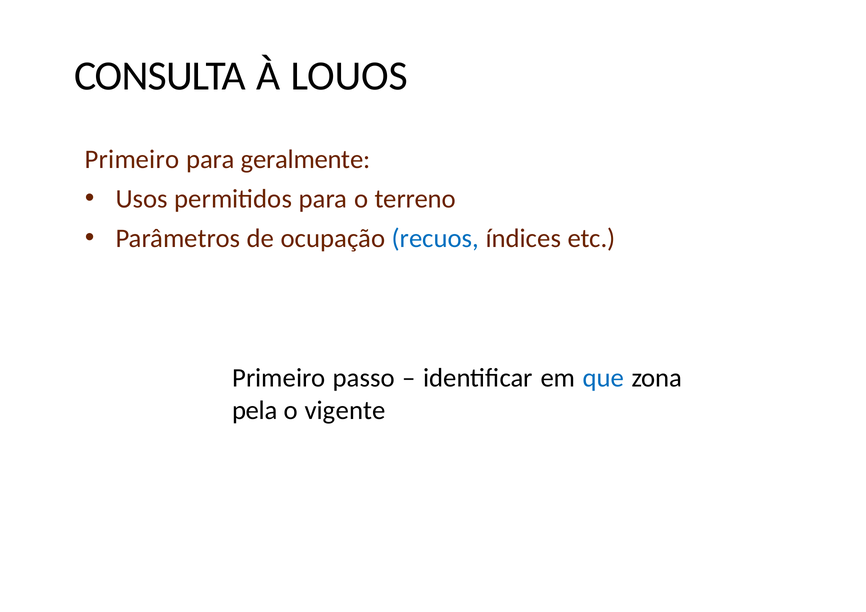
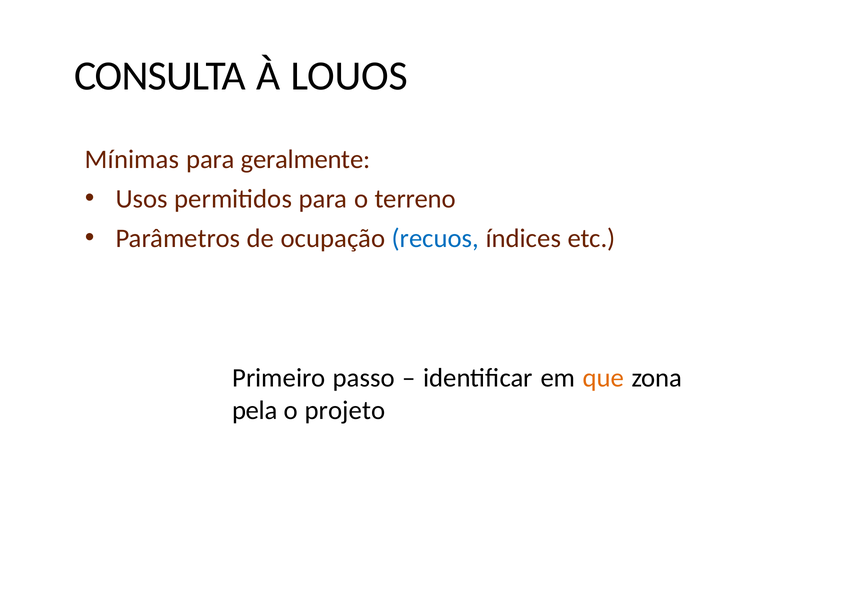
Primeiro at (132, 160): Primeiro -> Mínimas
que colour: blue -> orange
vigente: vigente -> projeto
